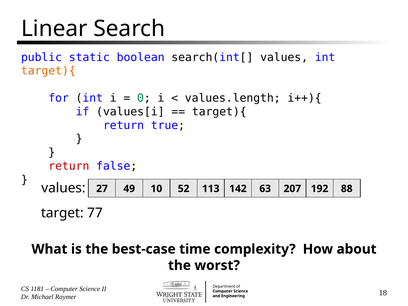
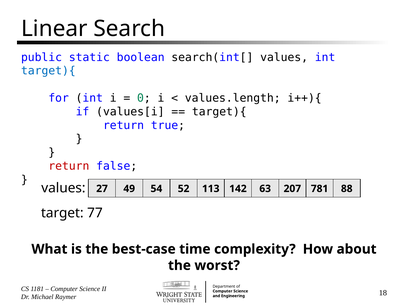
target){ at (48, 71) colour: orange -> blue
10: 10 -> 54
192: 192 -> 781
